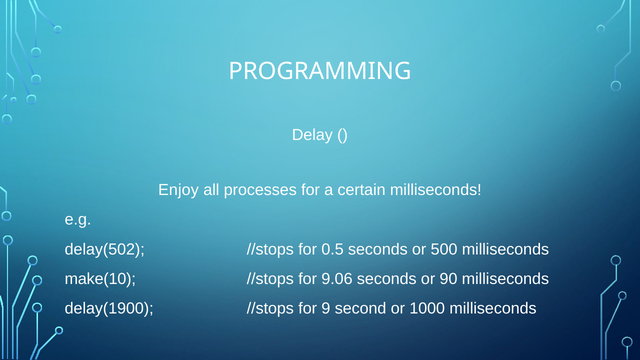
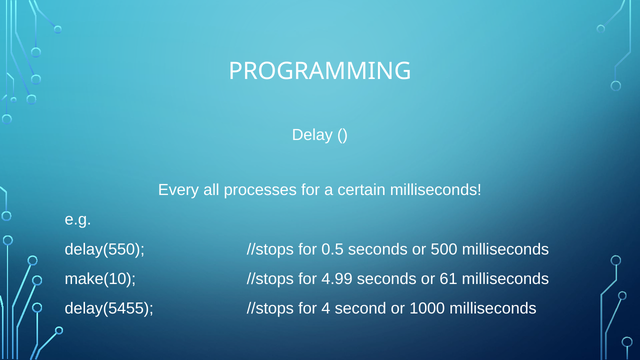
Enjoy: Enjoy -> Every
delay(502: delay(502 -> delay(550
9.06: 9.06 -> 4.99
90: 90 -> 61
delay(1900: delay(1900 -> delay(5455
9: 9 -> 4
